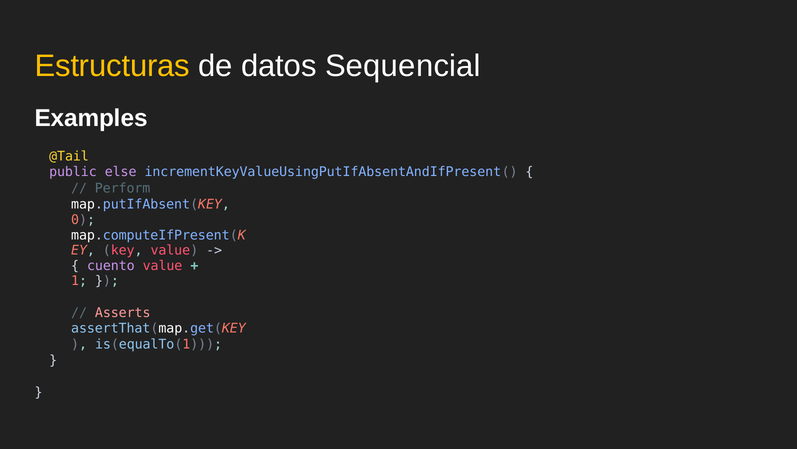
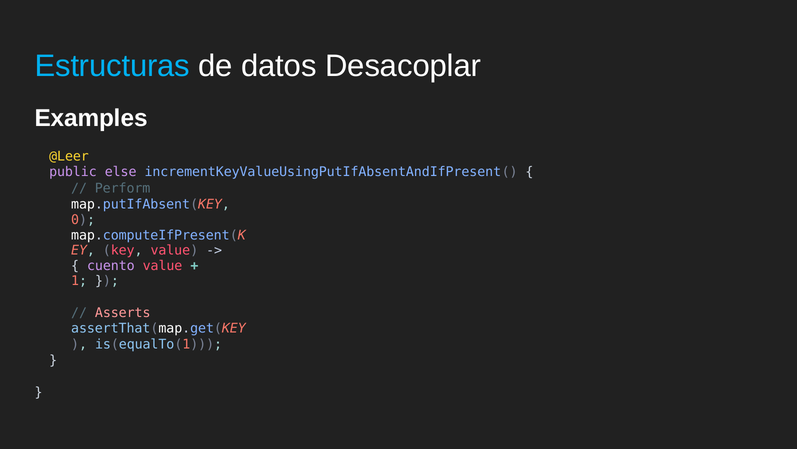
Estructuras colour: yellow -> light blue
Sequencial: Sequencial -> Desacoplar
@Tail: @Tail -> @Leer
